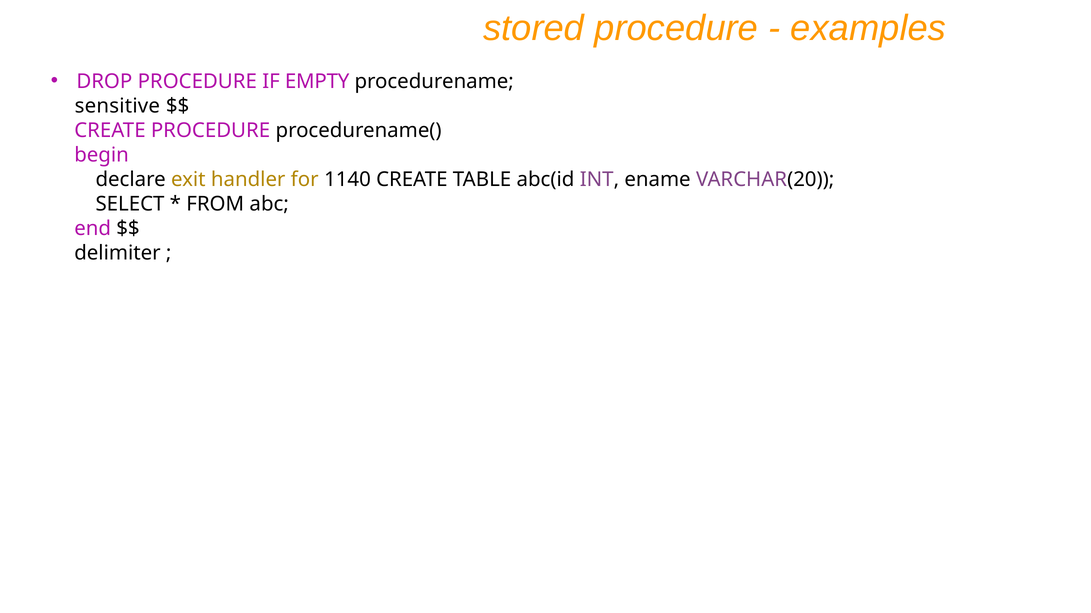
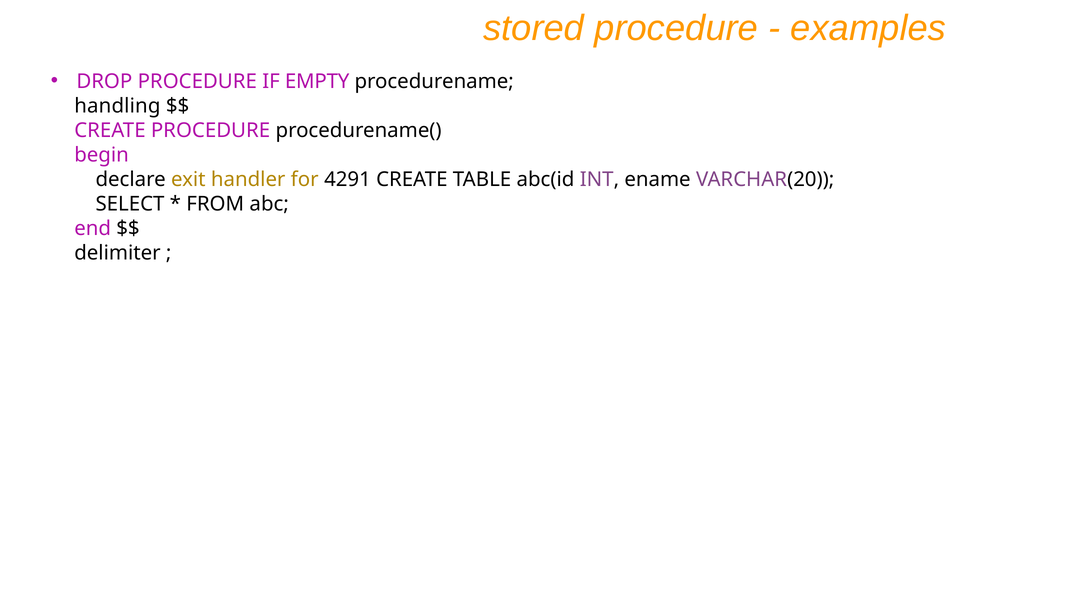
sensitive: sensitive -> handling
1140: 1140 -> 4291
